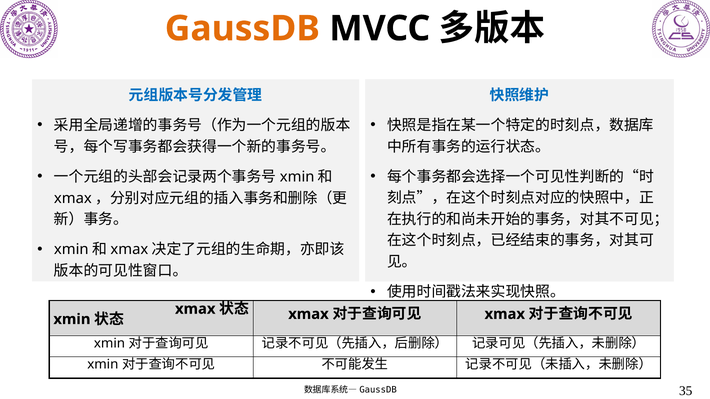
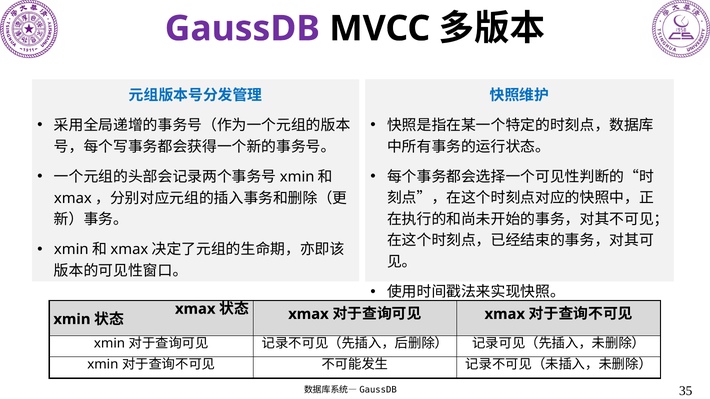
GaussDB colour: orange -> purple
